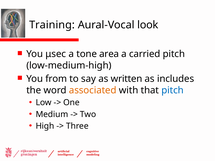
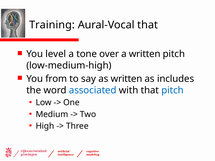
Aural-Vocal look: look -> that
μsec: μsec -> level
area: area -> over
a carried: carried -> written
associated colour: orange -> blue
